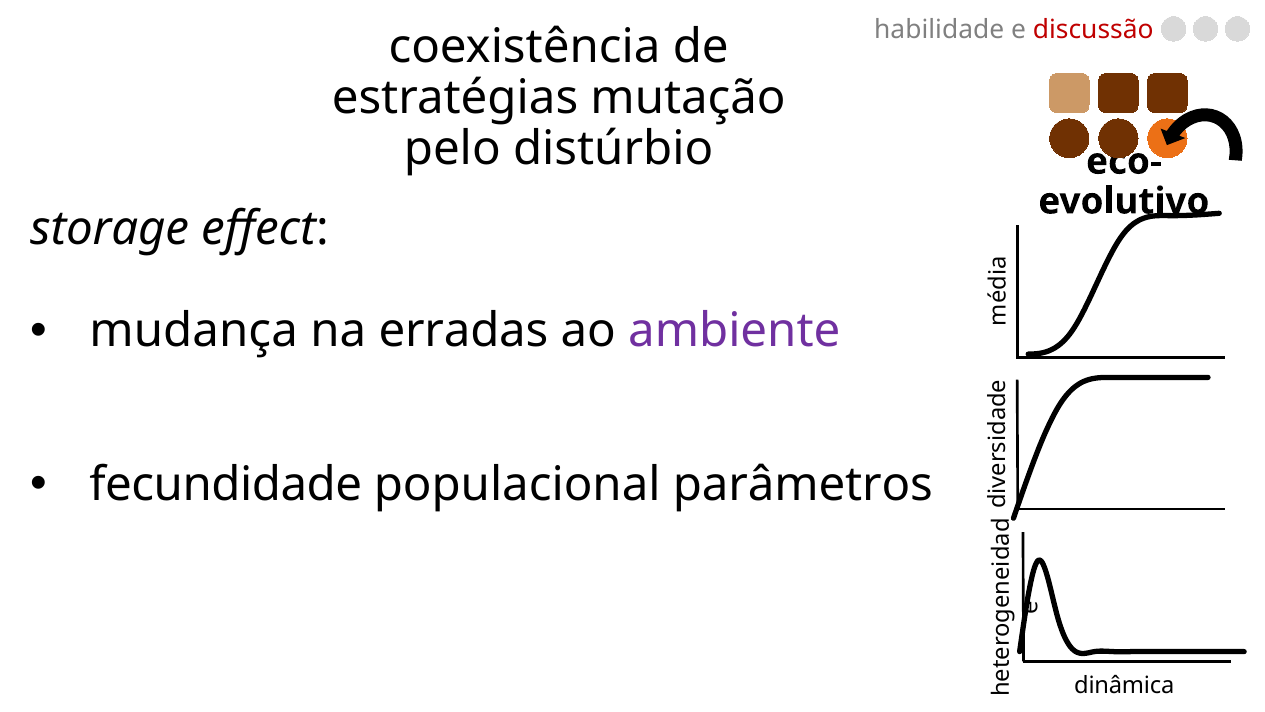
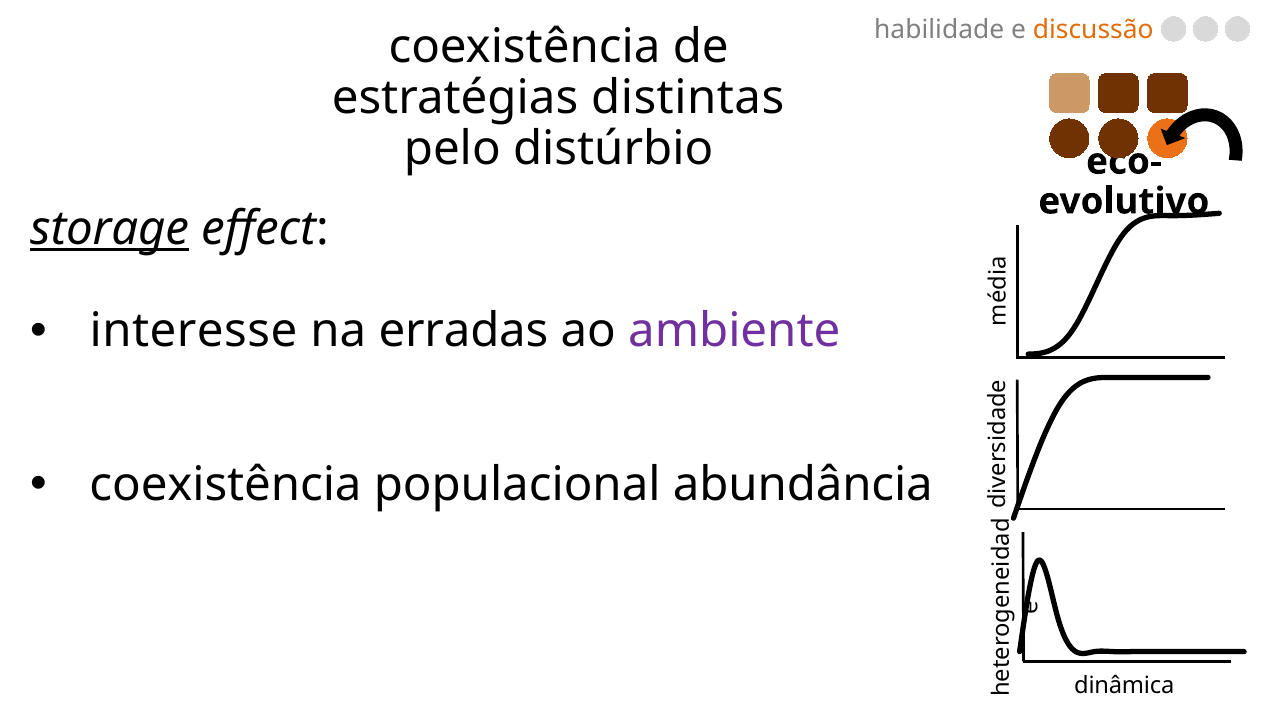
discussão colour: red -> orange
estratégias mutação: mutação -> distintas
storage underline: none -> present
mudança: mudança -> interesse
fecundidade at (226, 485): fecundidade -> coexistência
populacional parâmetros: parâmetros -> abundância
